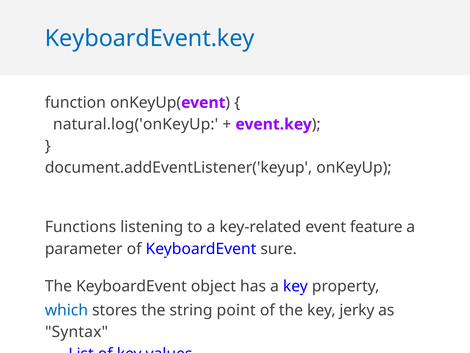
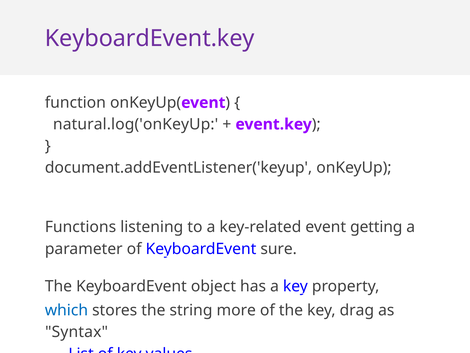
KeyboardEvent.key colour: blue -> purple
feature: feature -> getting
point: point -> more
jerky: jerky -> drag
